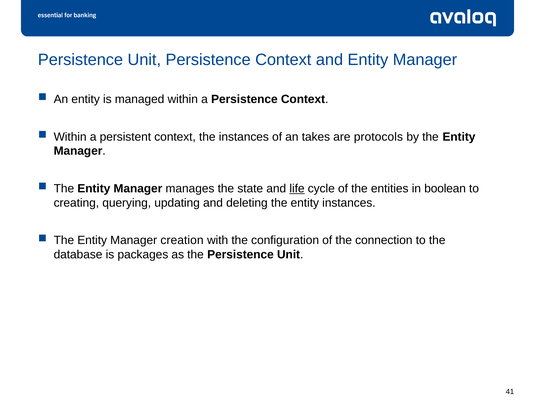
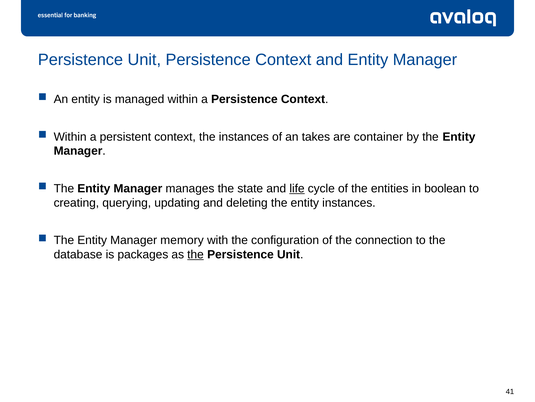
protocols: protocols -> container
creation: creation -> memory
the at (195, 254) underline: none -> present
